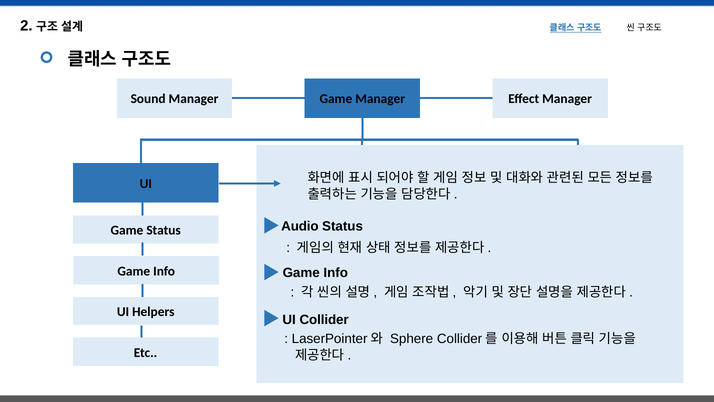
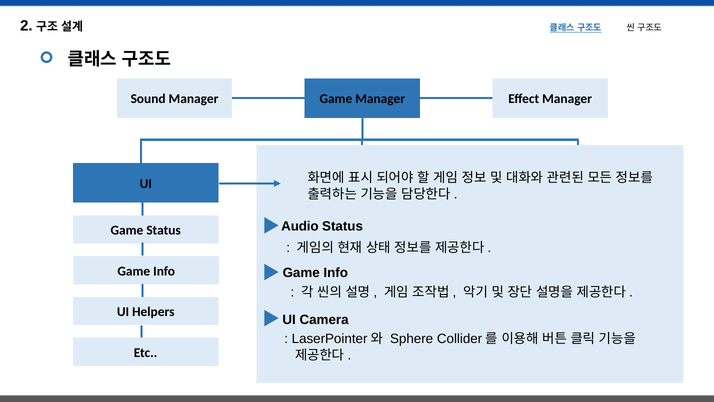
Collider: Collider -> Camera
